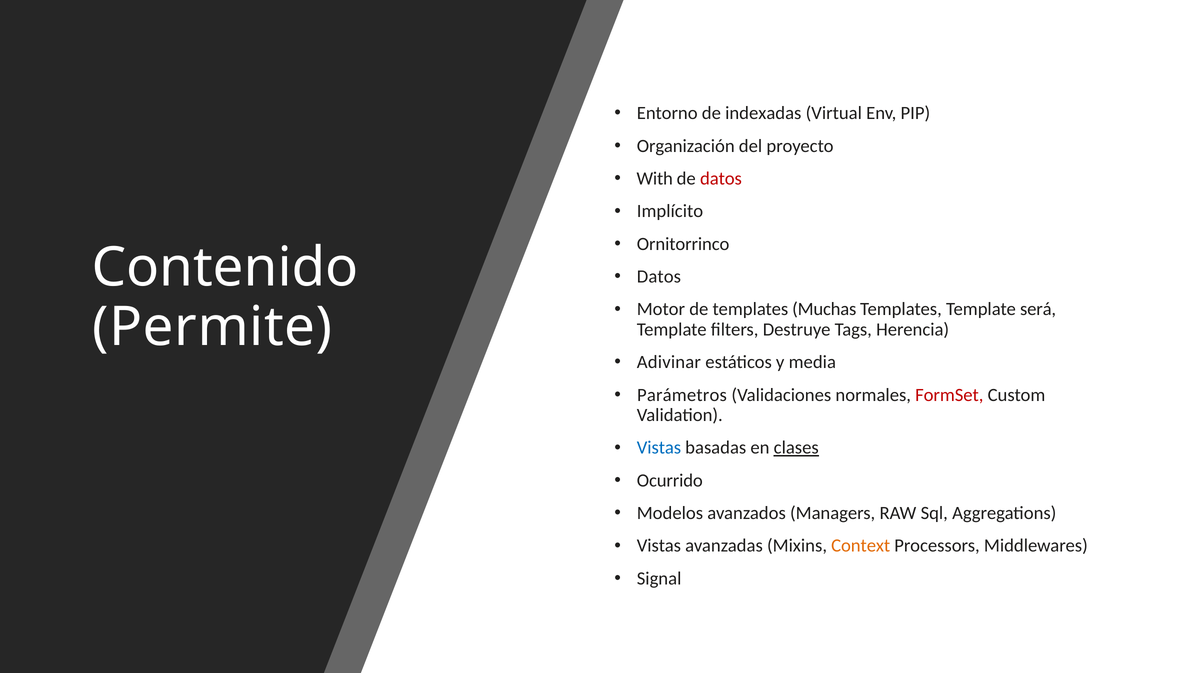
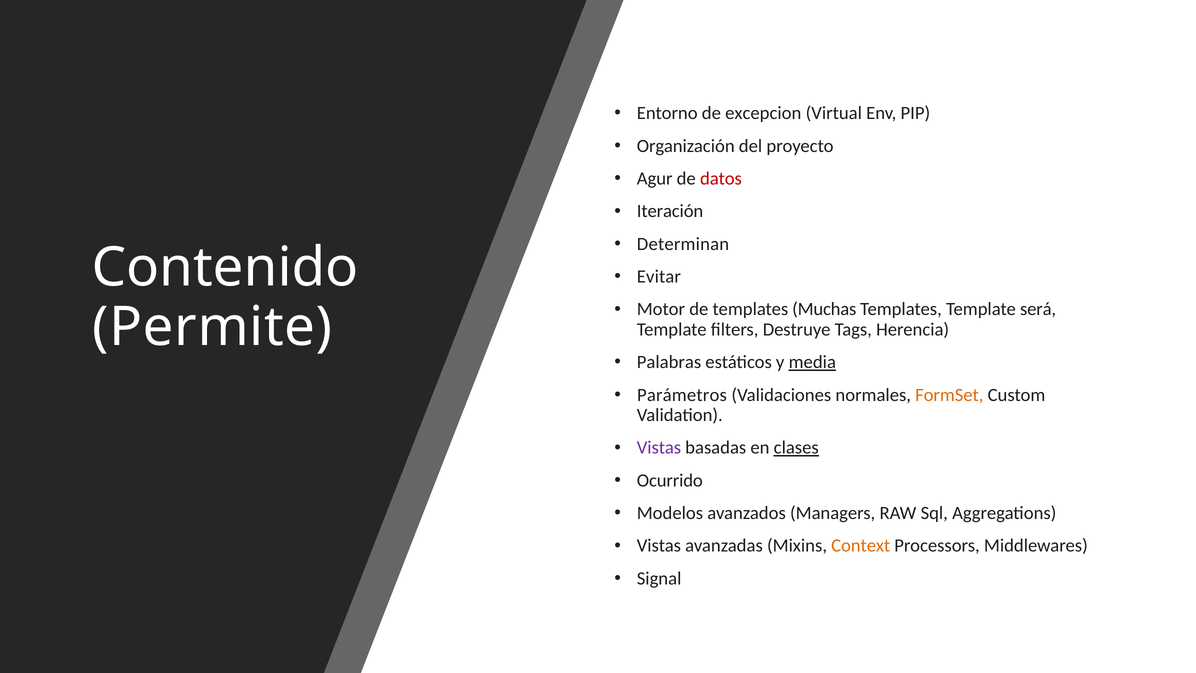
indexadas: indexadas -> excepcion
With: With -> Agur
Implícito: Implícito -> Iteración
Ornitorrinco: Ornitorrinco -> Determinan
Datos at (659, 276): Datos -> Evitar
Adivinar: Adivinar -> Palabras
media underline: none -> present
FormSet colour: red -> orange
Vistas at (659, 448) colour: blue -> purple
